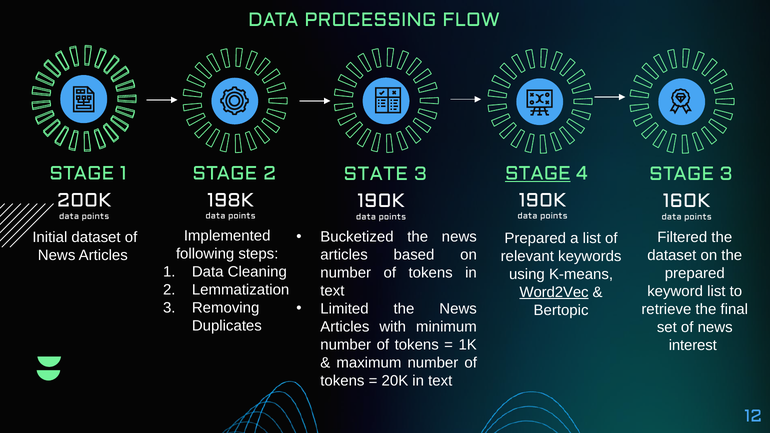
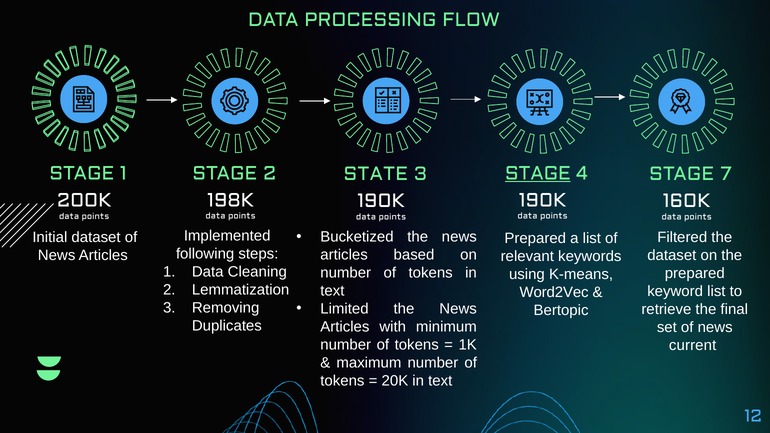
STAGE 3: 3 -> 7
Word2Vec underline: present -> none
interest: interest -> current
